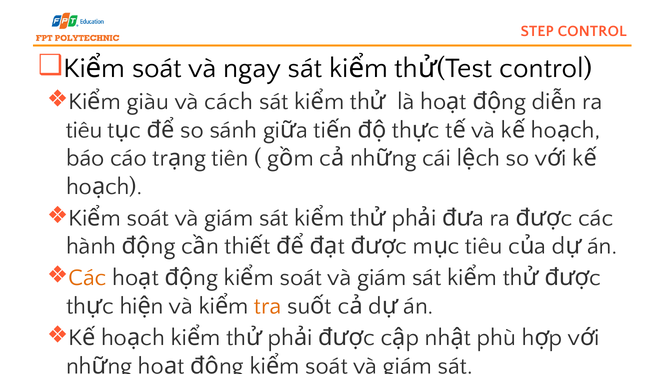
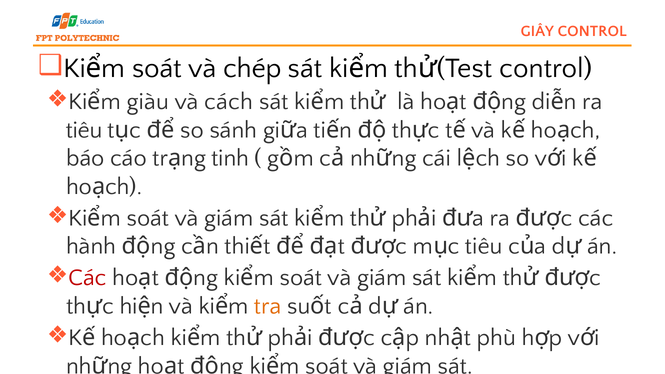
STEP: STEP -> GIÂY
ngay: ngay -> chép
tiên: tiên -> tinh
Các at (87, 278) colour: orange -> red
